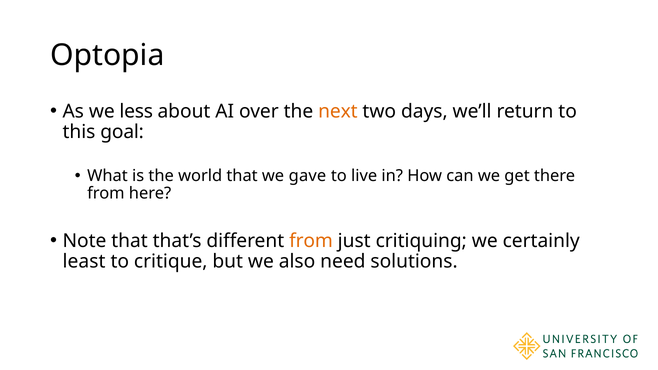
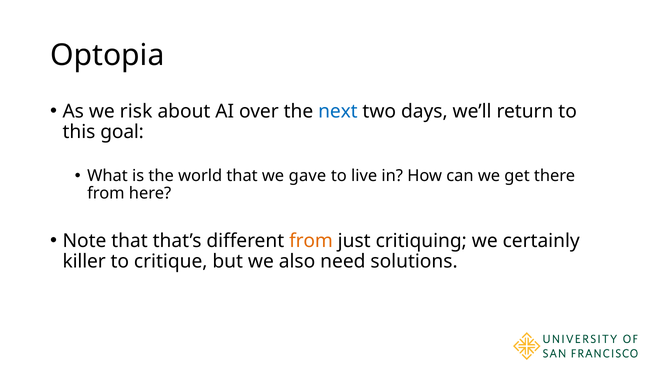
less: less -> risk
next colour: orange -> blue
least: least -> killer
